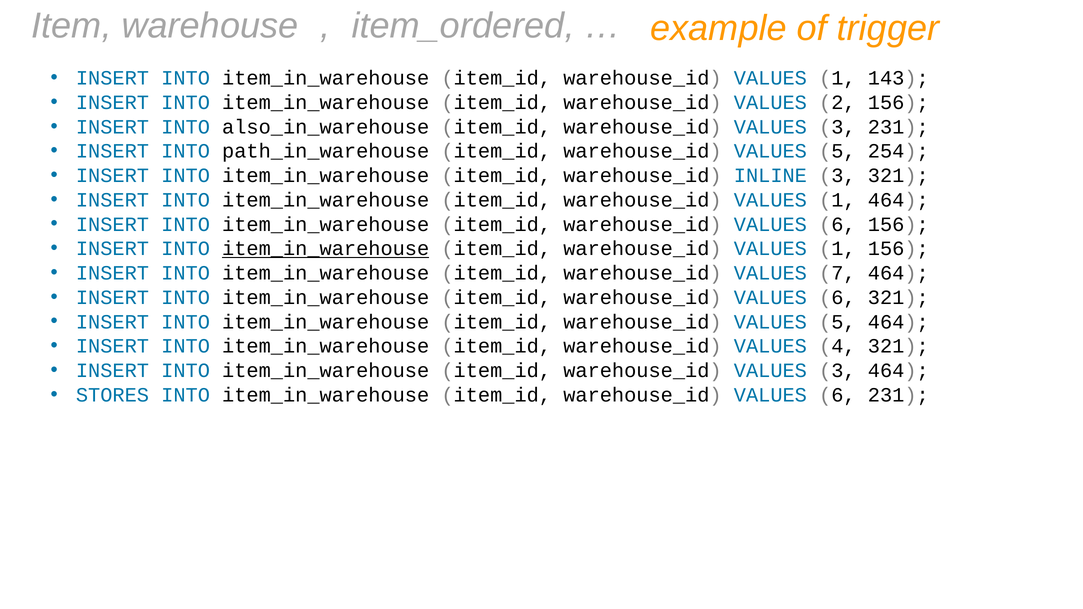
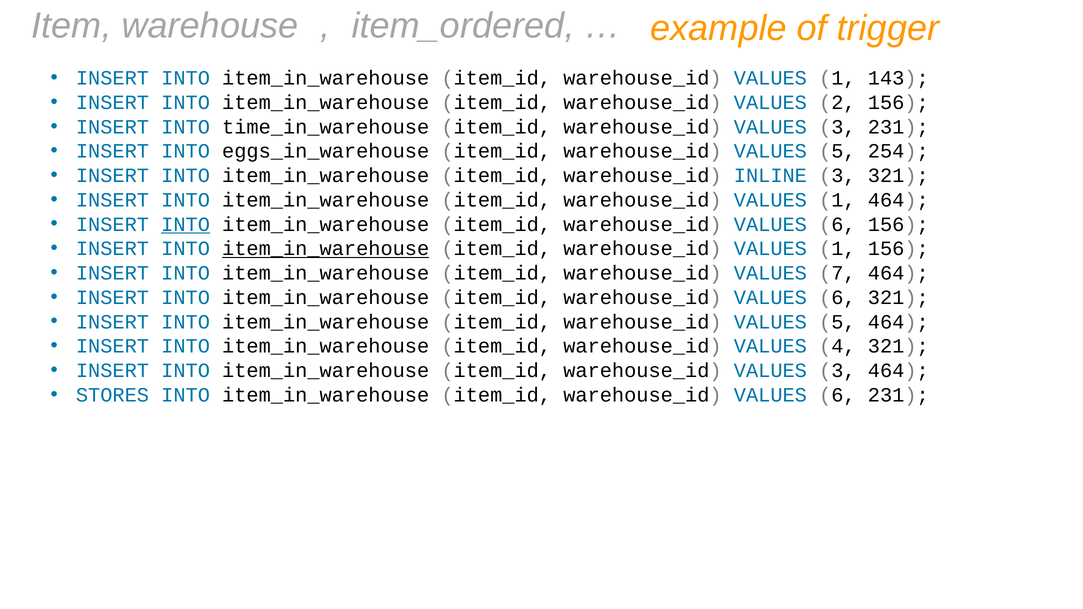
also_in_warehouse: also_in_warehouse -> time_in_warehouse
path_in_warehouse: path_in_warehouse -> eggs_in_warehouse
INTO at (186, 224) underline: none -> present
